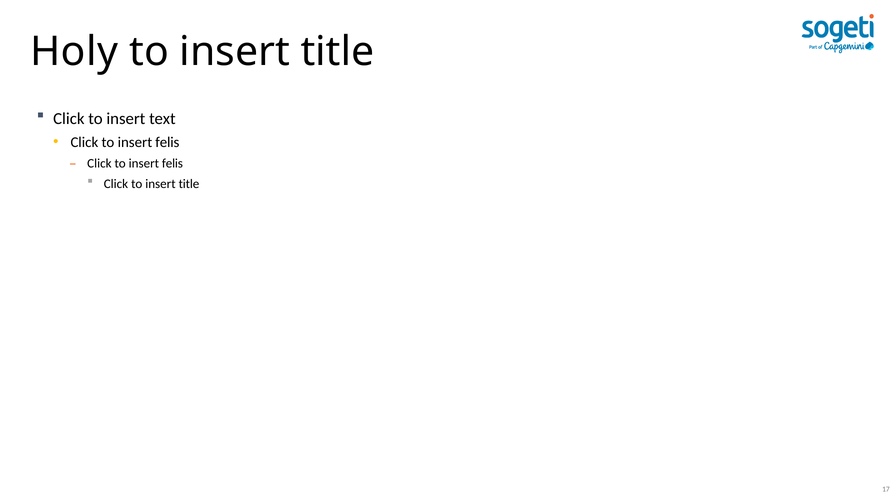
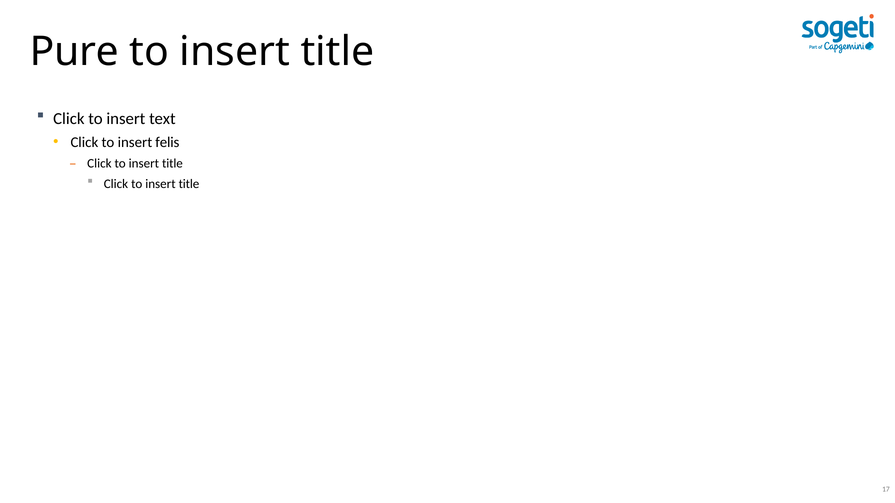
Holy: Holy -> Pure
felis at (172, 164): felis -> title
